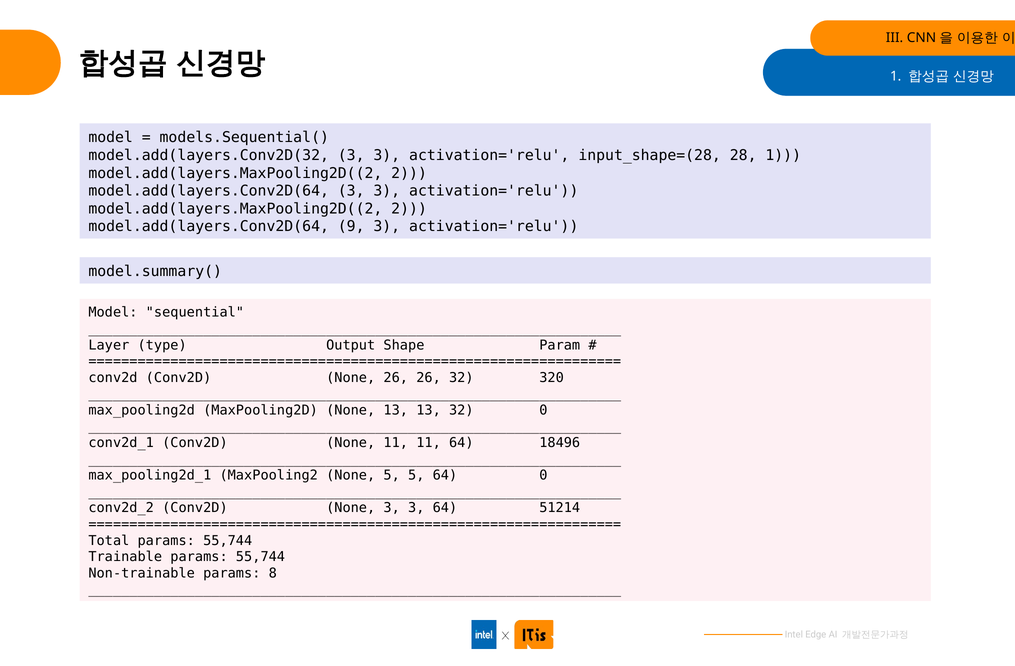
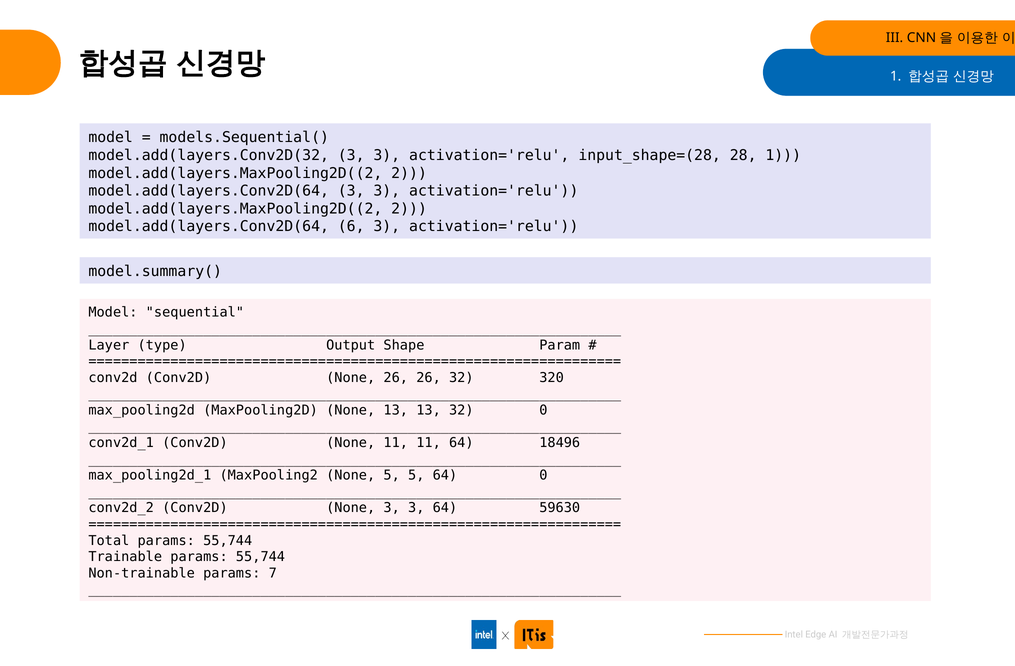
9: 9 -> 6
51214: 51214 -> 59630
8: 8 -> 7
